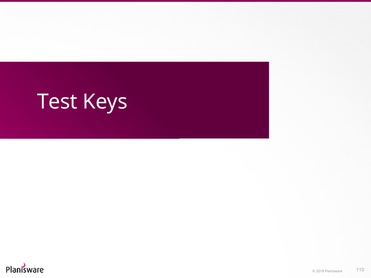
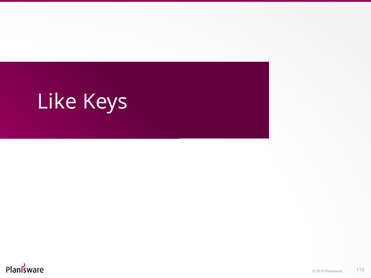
Test: Test -> Like
